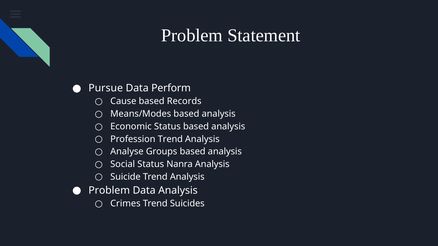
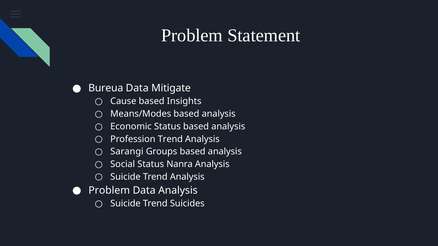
Pursue: Pursue -> Bureua
Perform: Perform -> Mitigate
Records: Records -> Insights
Analyse: Analyse -> Sarangi
Crimes at (125, 204): Crimes -> Suicide
